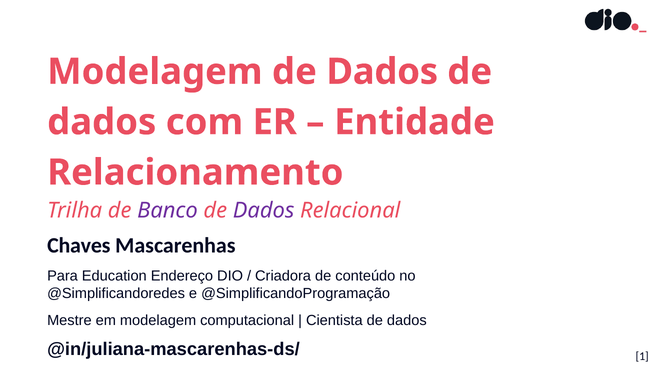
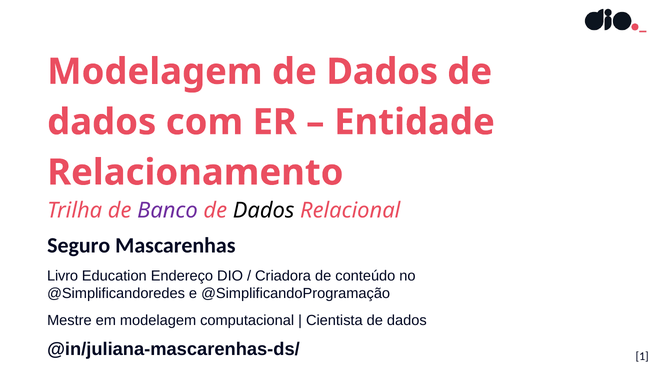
Dados at (264, 211) colour: purple -> black
Chaves: Chaves -> Seguro
Para: Para -> Livro
